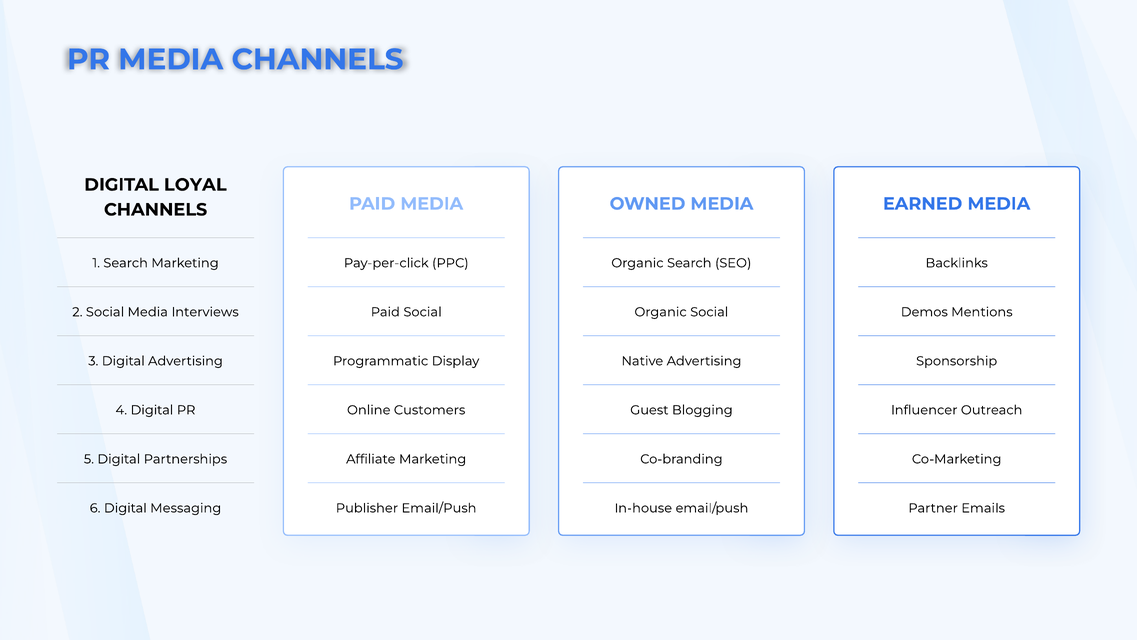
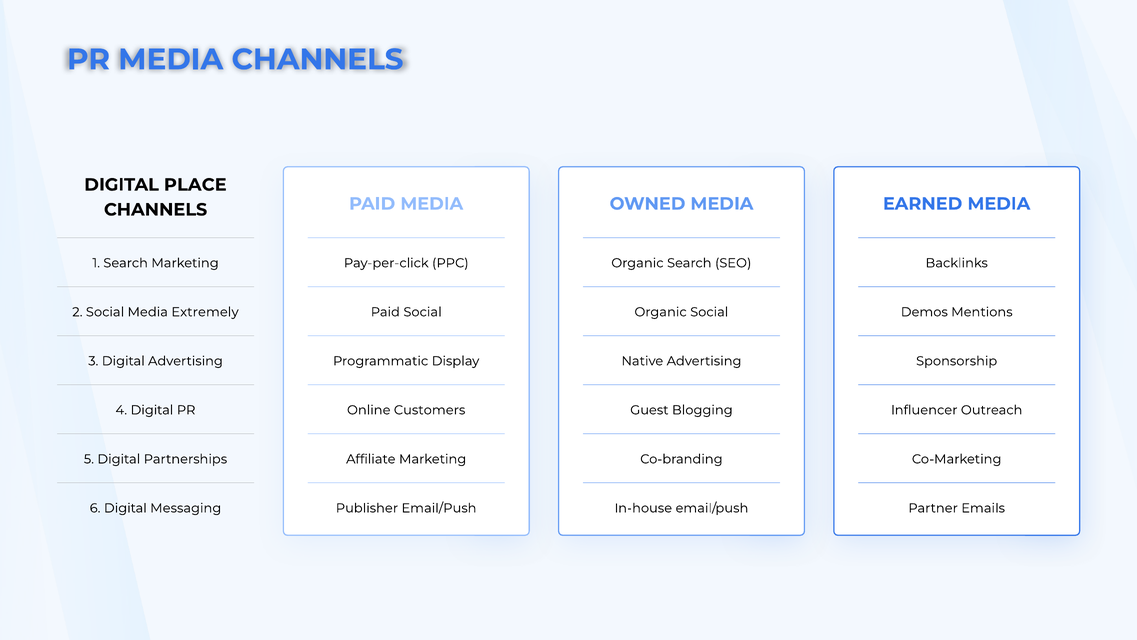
LOYAL: LOYAL -> PLACE
Interviews: Interviews -> Extremely
